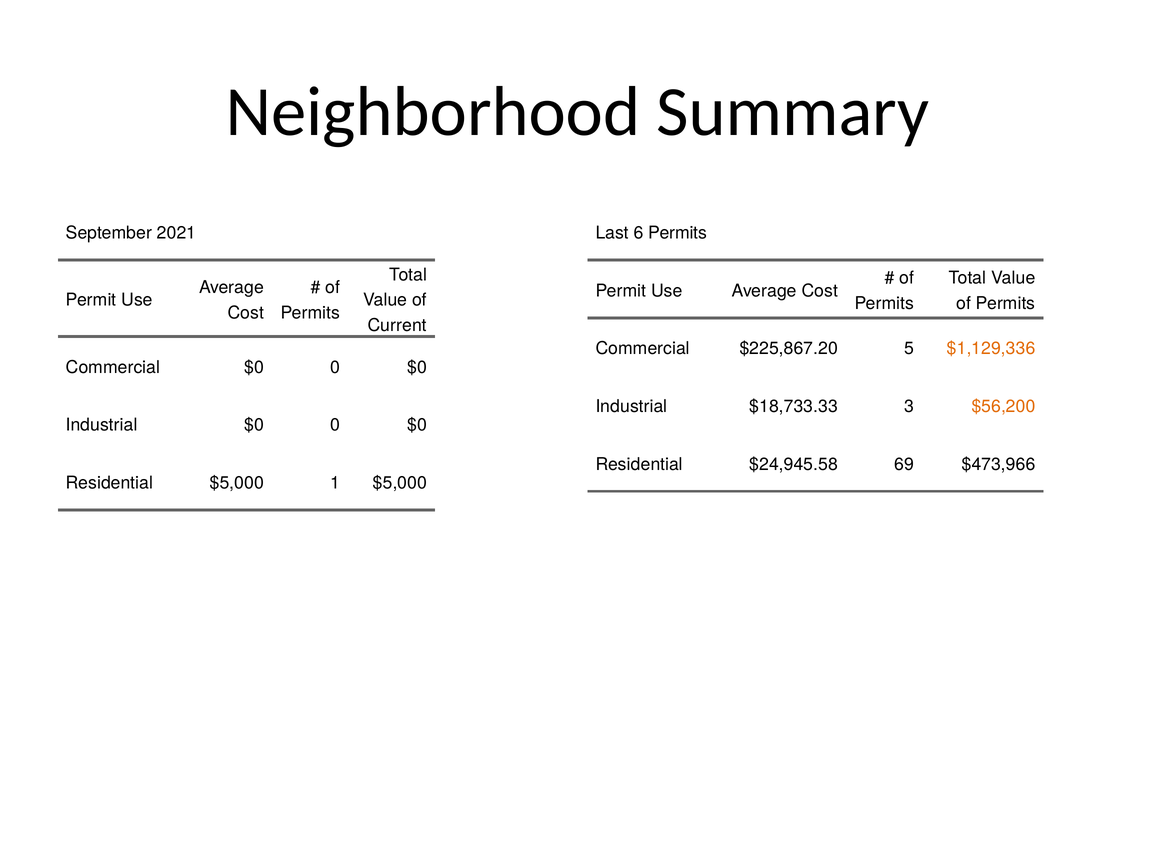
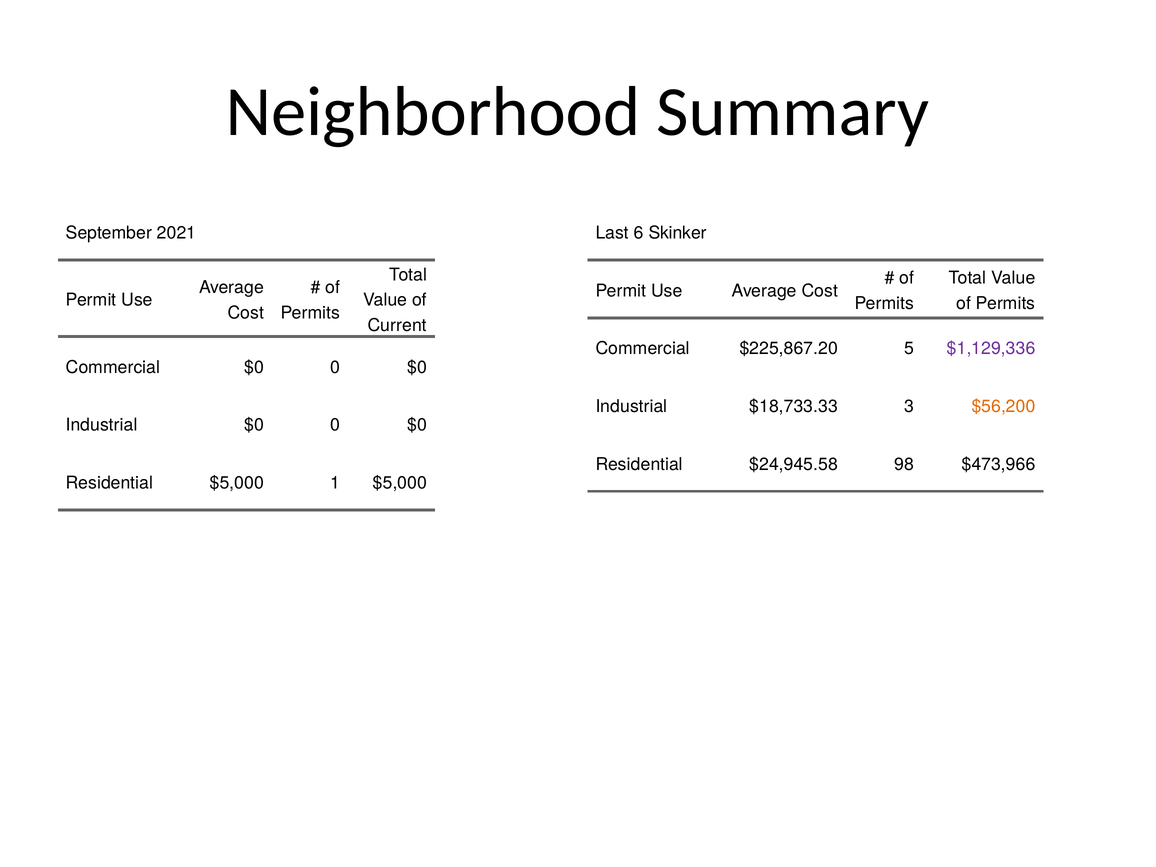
6 Permits: Permits -> Skinker
$1,129,336 colour: orange -> purple
69: 69 -> 98
